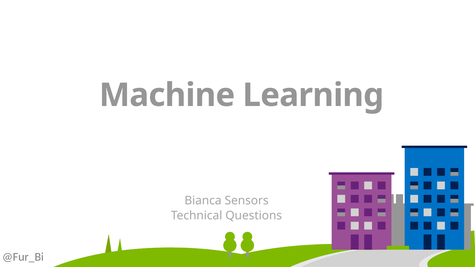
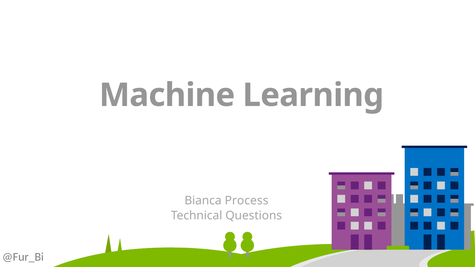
Sensors: Sensors -> Process
